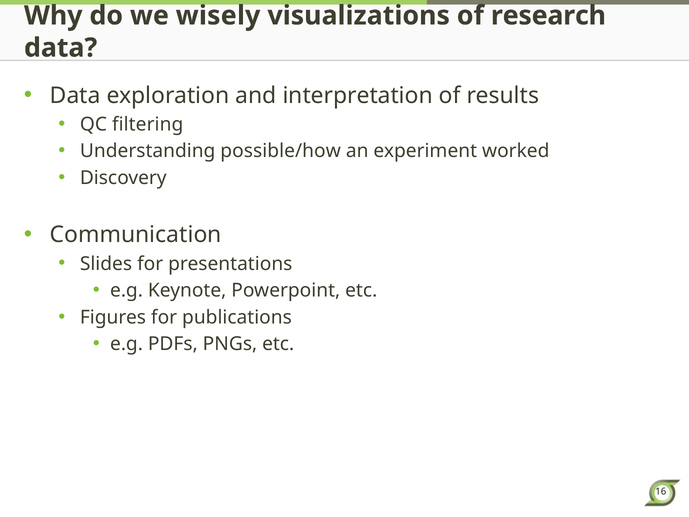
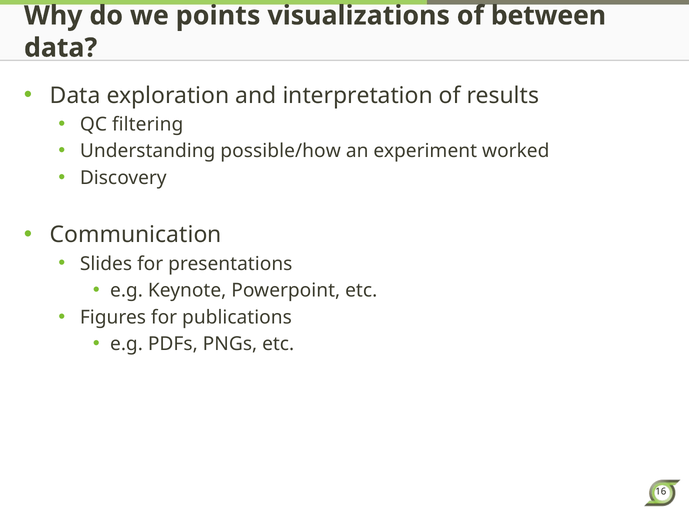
wisely: wisely -> points
research: research -> between
